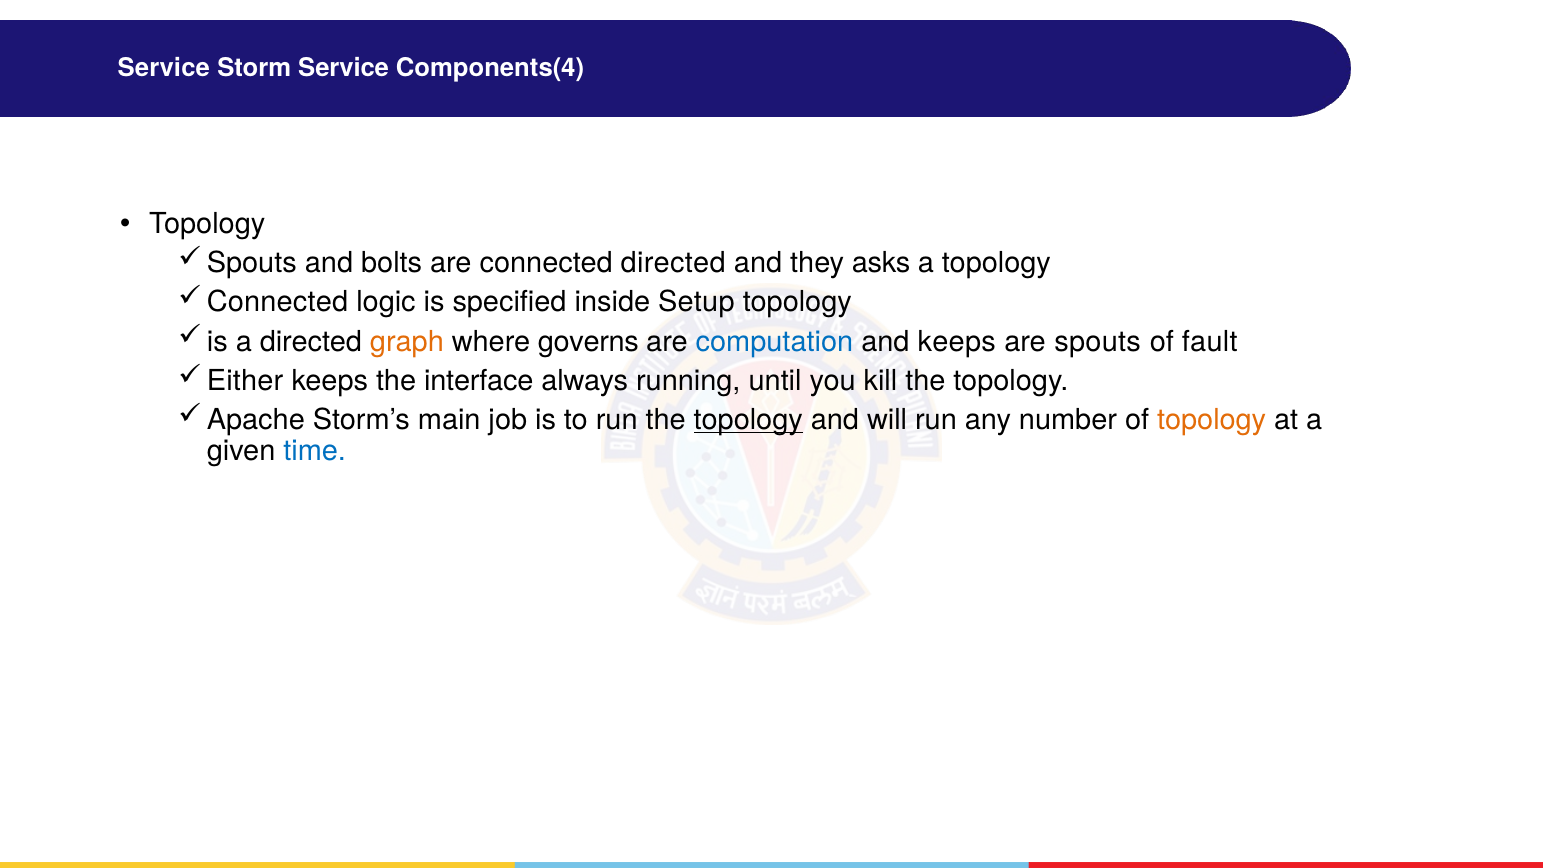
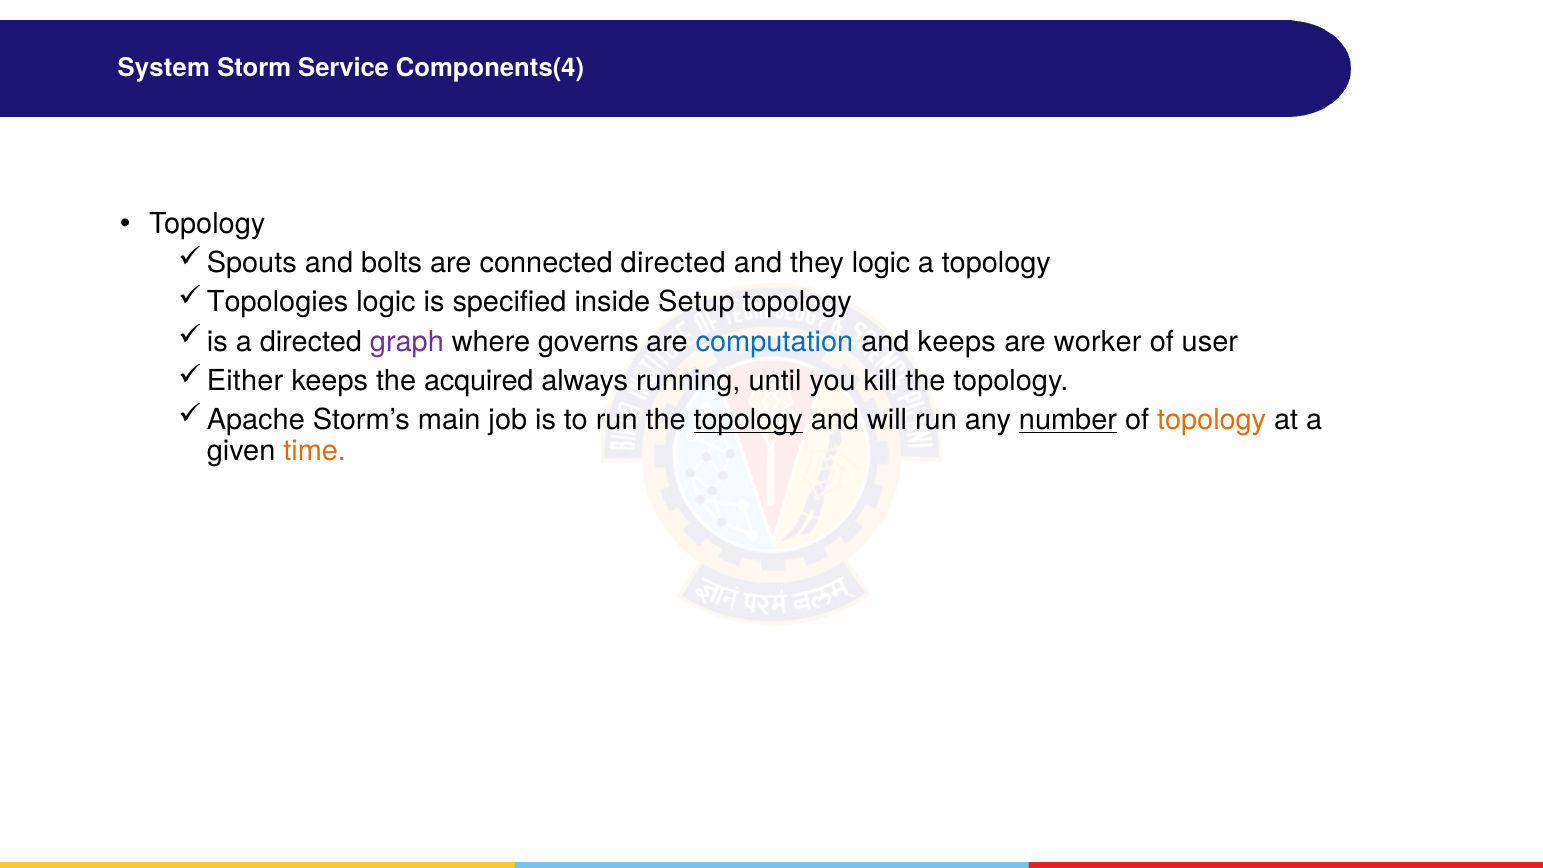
Service at (164, 68): Service -> System
they asks: asks -> logic
Connected at (278, 302): Connected -> Topologies
graph colour: orange -> purple
are spouts: spouts -> worker
fault: fault -> user
interface: interface -> acquired
number underline: none -> present
time colour: blue -> orange
